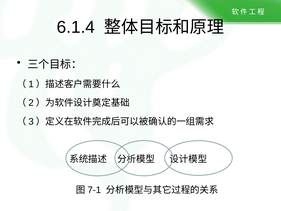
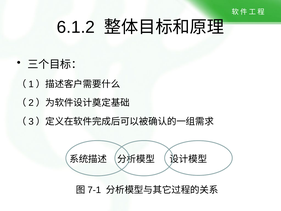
6.1.4: 6.1.4 -> 6.1.2
